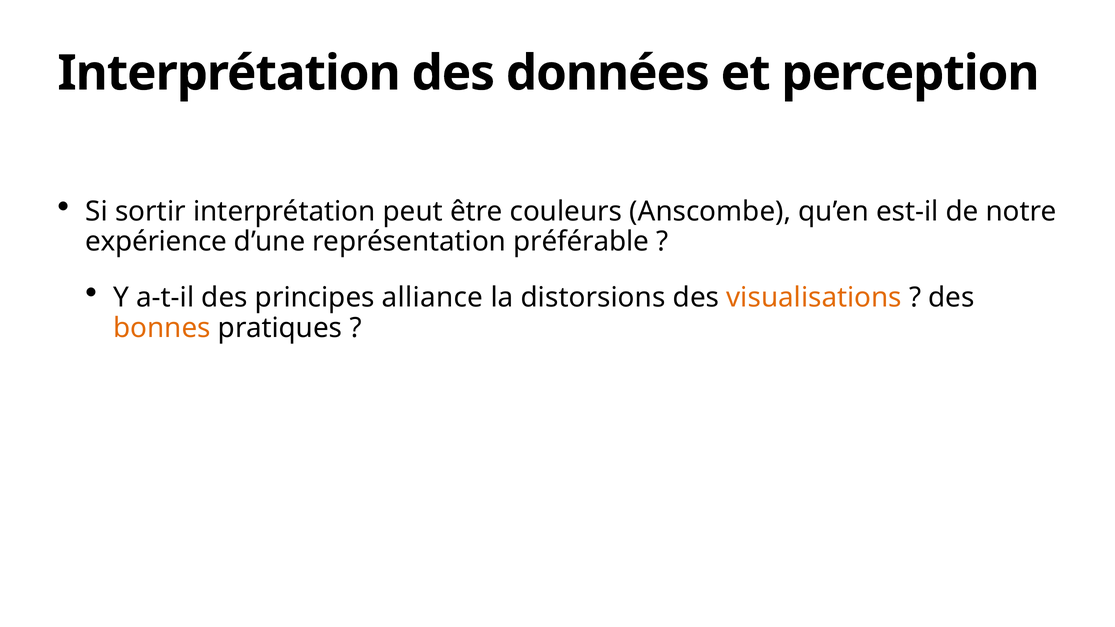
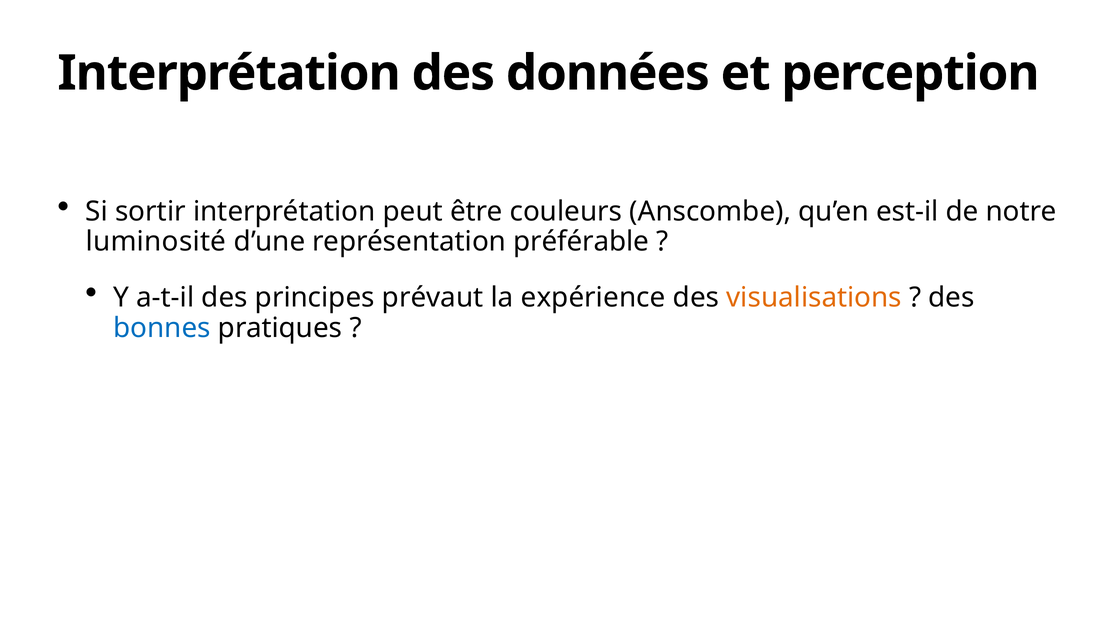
expérience: expérience -> luminosité
alliance: alliance -> prévaut
distorsions: distorsions -> expérience
bonnes colour: orange -> blue
